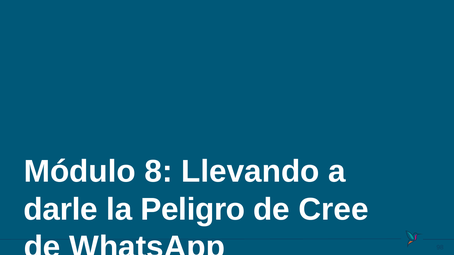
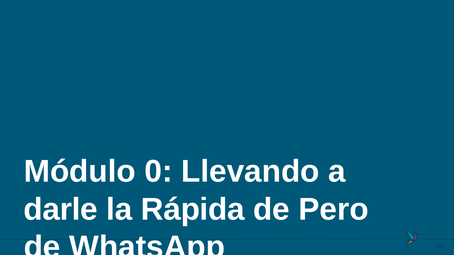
8: 8 -> 0
Peligro: Peligro -> Rápida
Cree: Cree -> Pero
